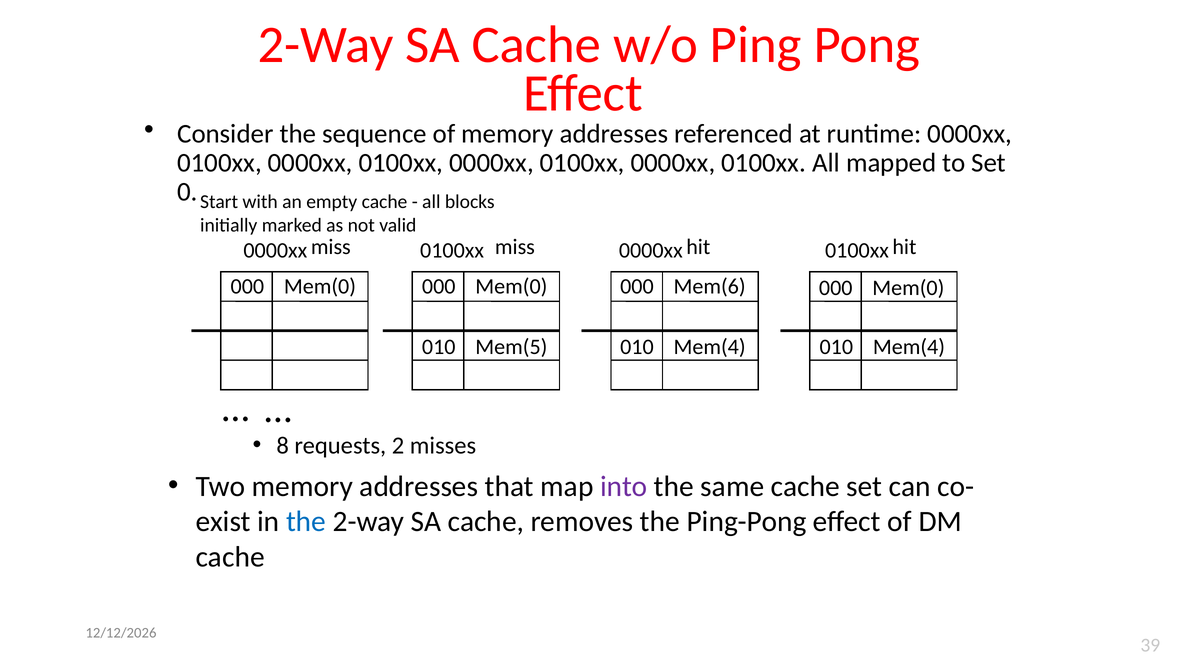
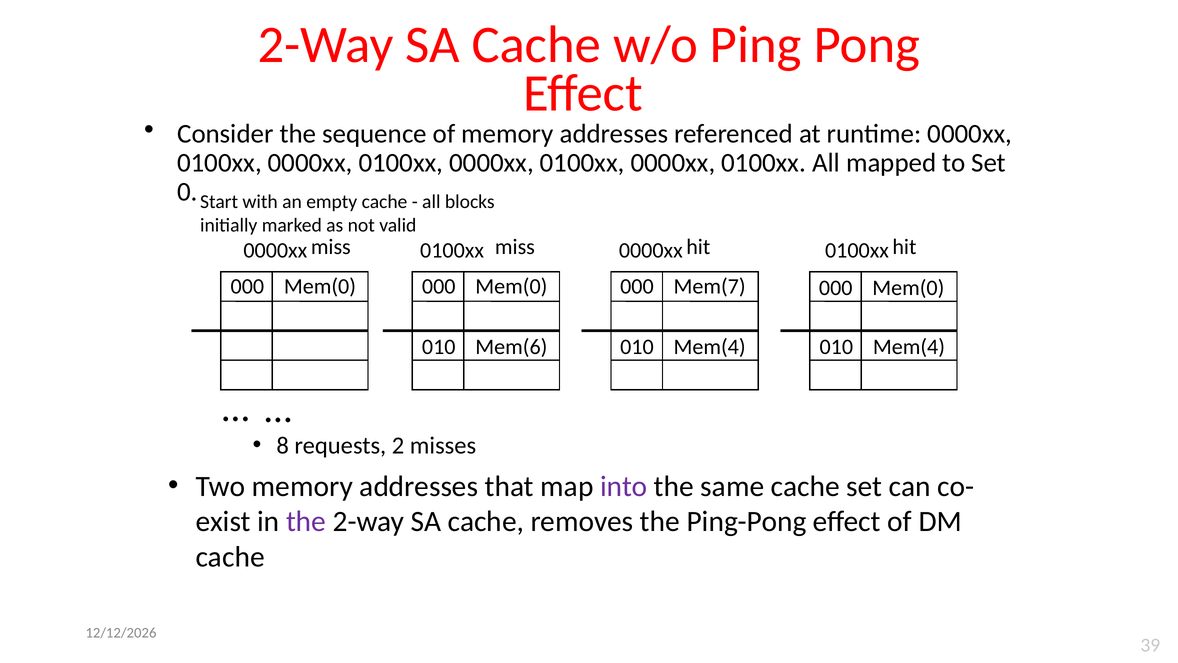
Mem(6: Mem(6 -> Mem(7
Mem(5: Mem(5 -> Mem(6
the at (306, 521) colour: blue -> purple
